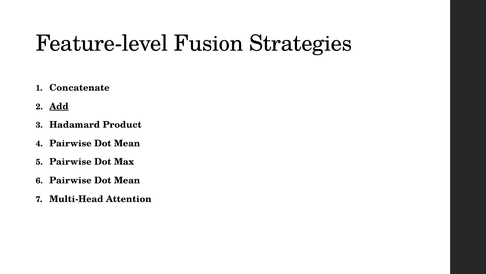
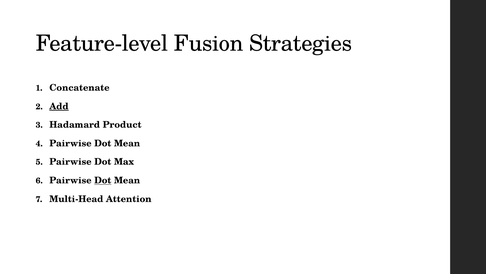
Dot at (103, 180) underline: none -> present
